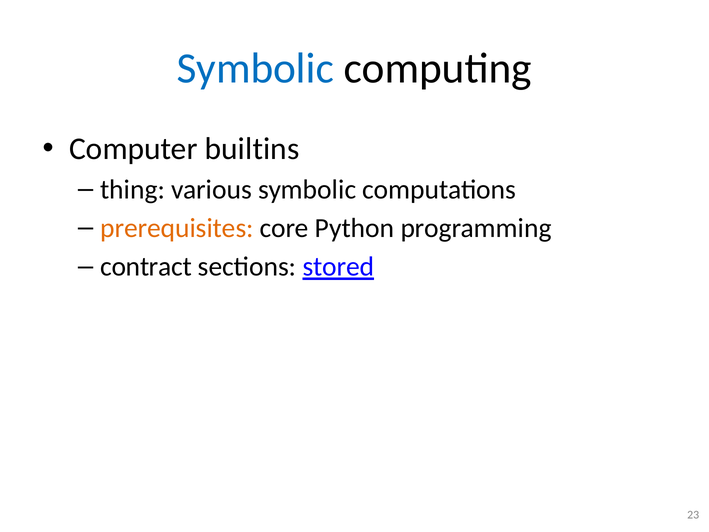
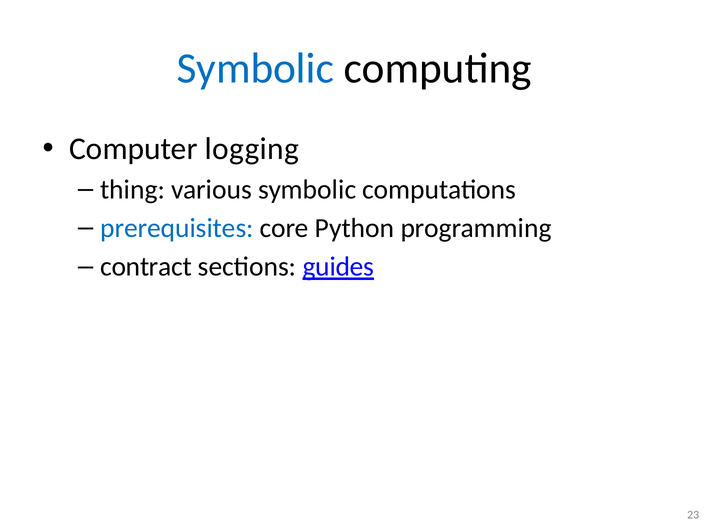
builtins: builtins -> logging
prerequisites colour: orange -> blue
stored: stored -> guides
